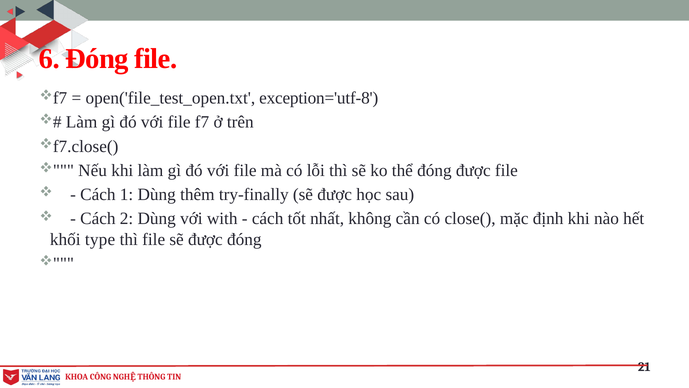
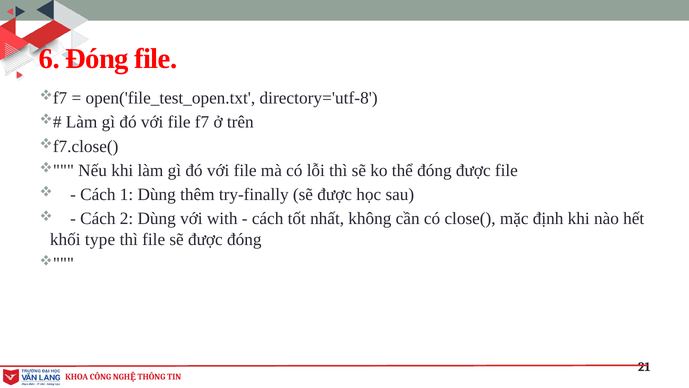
exception='utf-8: exception='utf-8 -> directory='utf-8
